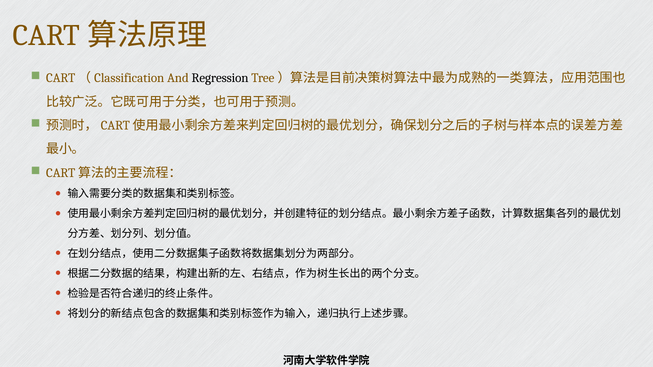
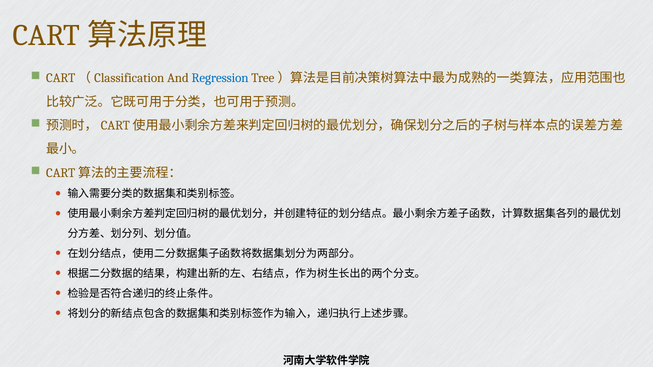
Regression colour: black -> blue
